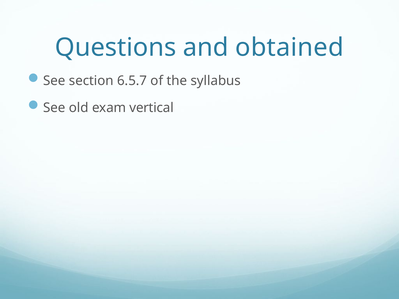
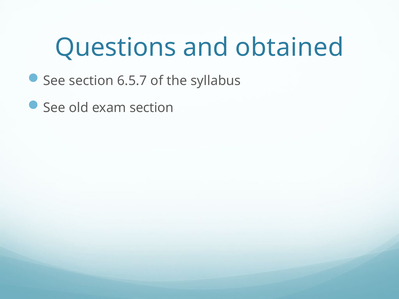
exam vertical: vertical -> section
